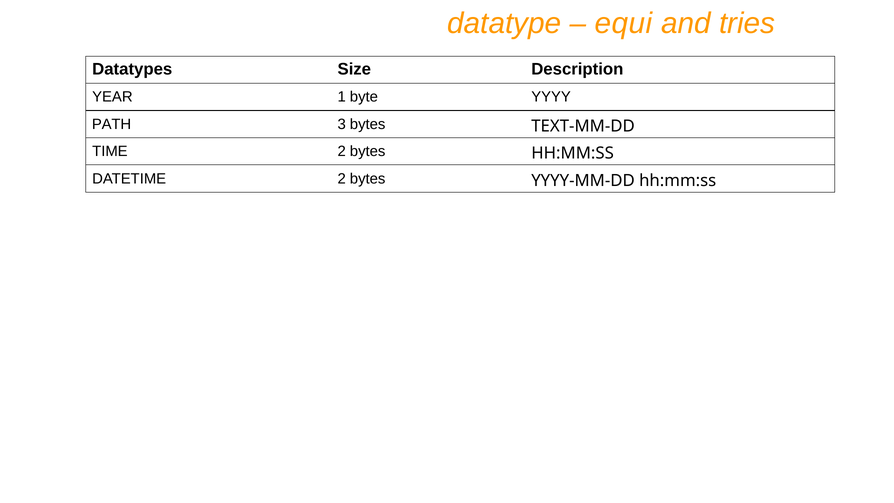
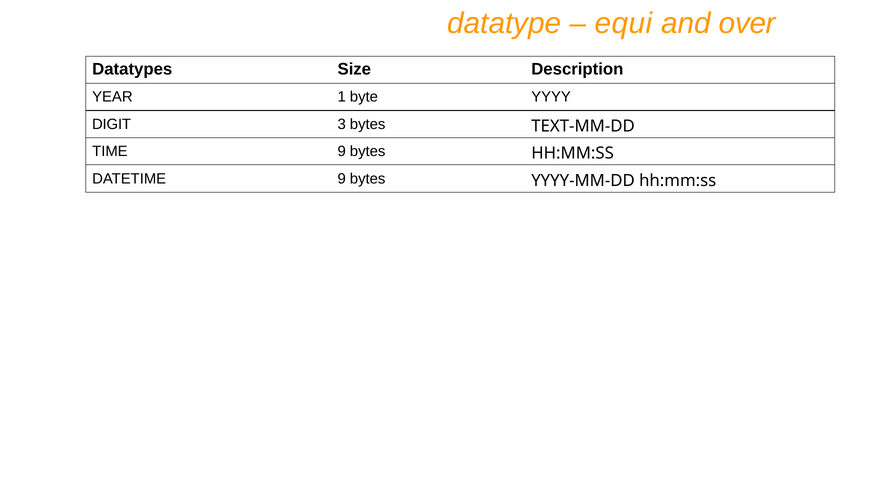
tries: tries -> over
PATH: PATH -> DIGIT
TIME 2: 2 -> 9
DATETIME 2: 2 -> 9
